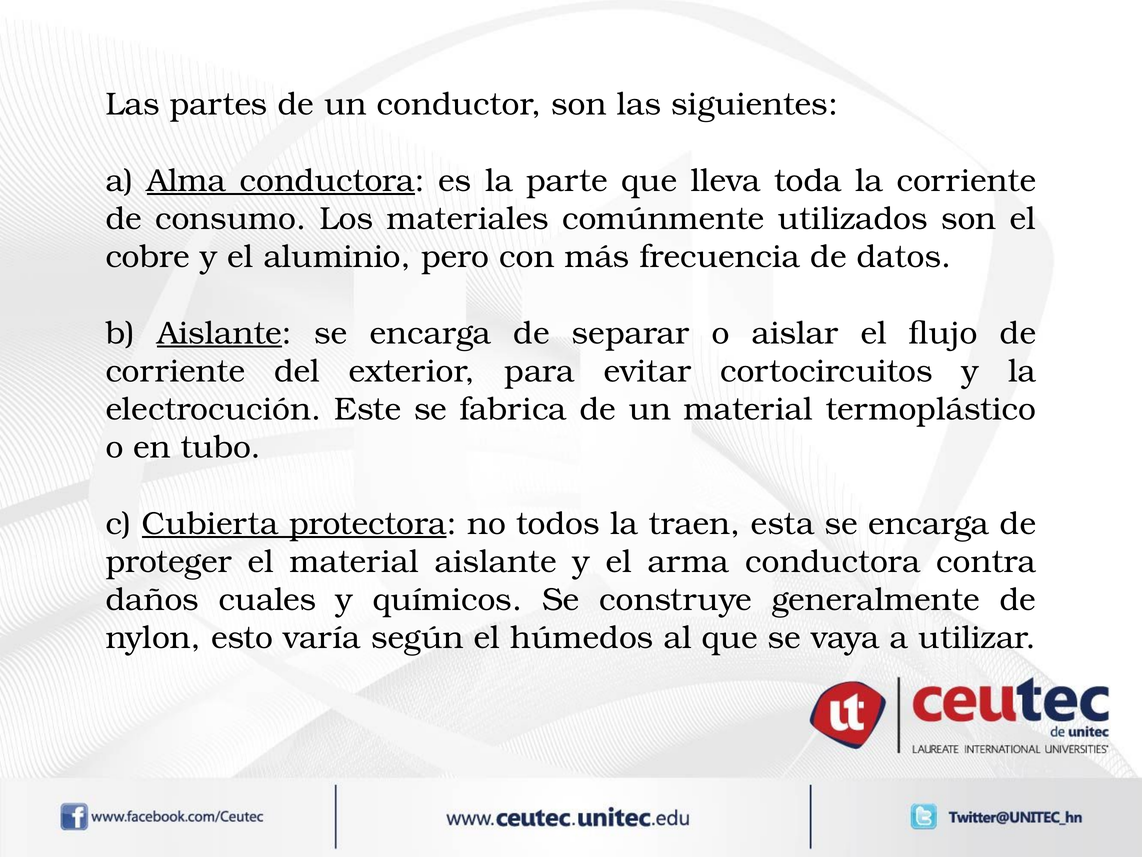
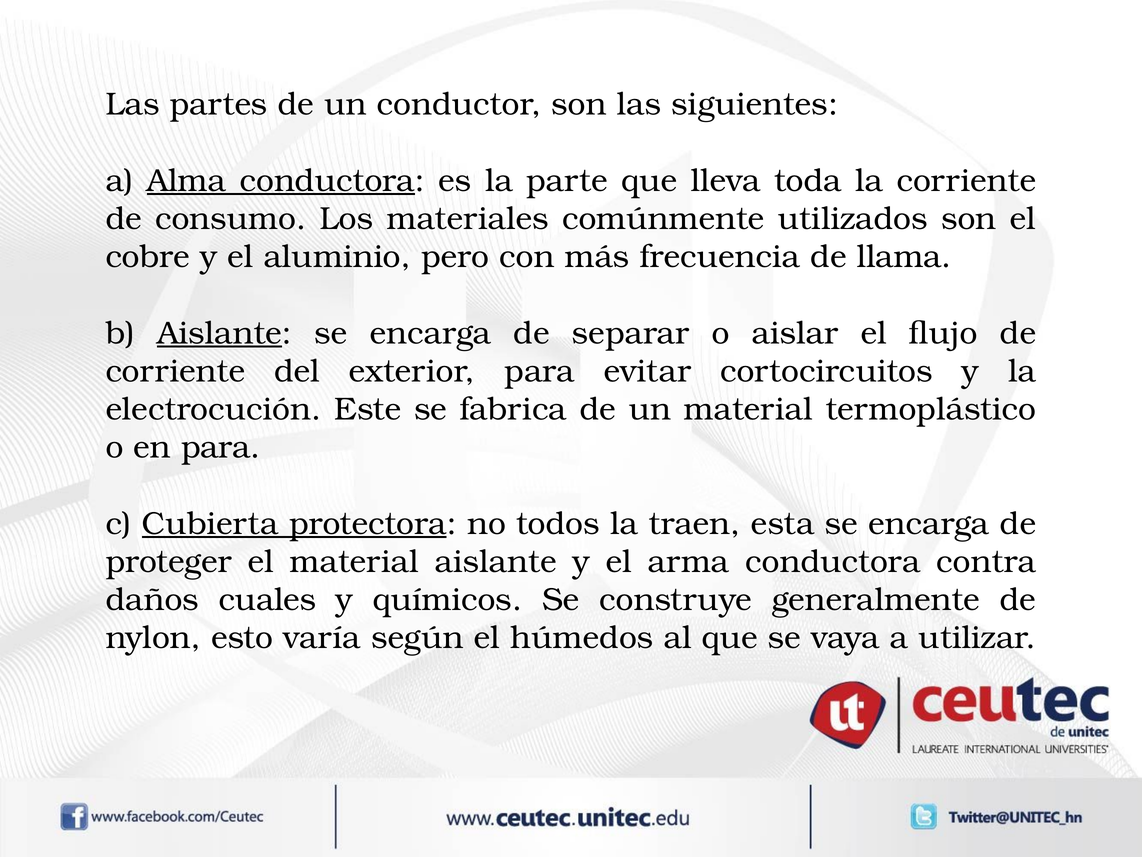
datos: datos -> llama
en tubo: tubo -> para
